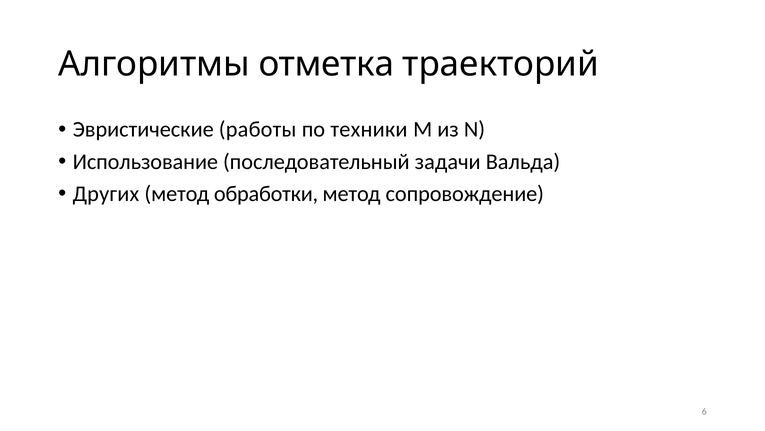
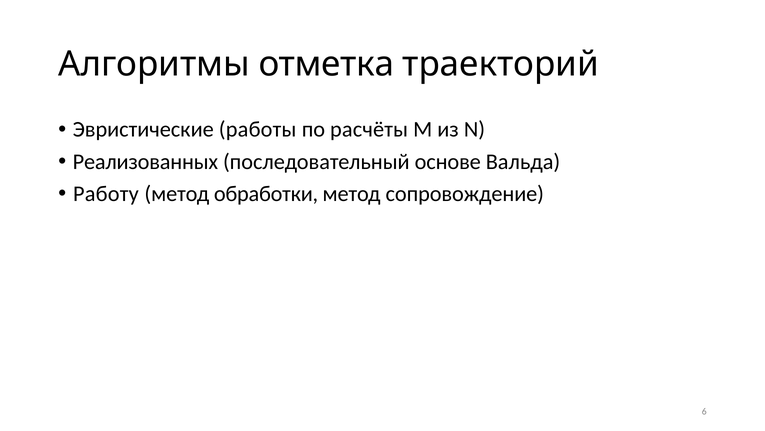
техники: техники -> расчёты
Использование: Использование -> Реализованных
задачи: задачи -> основе
Других: Других -> Работу
